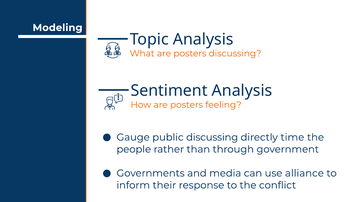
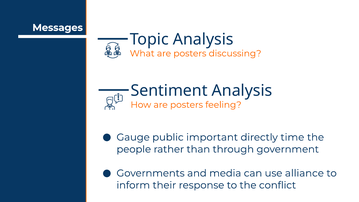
Modeling: Modeling -> Messages
public discussing: discussing -> important
